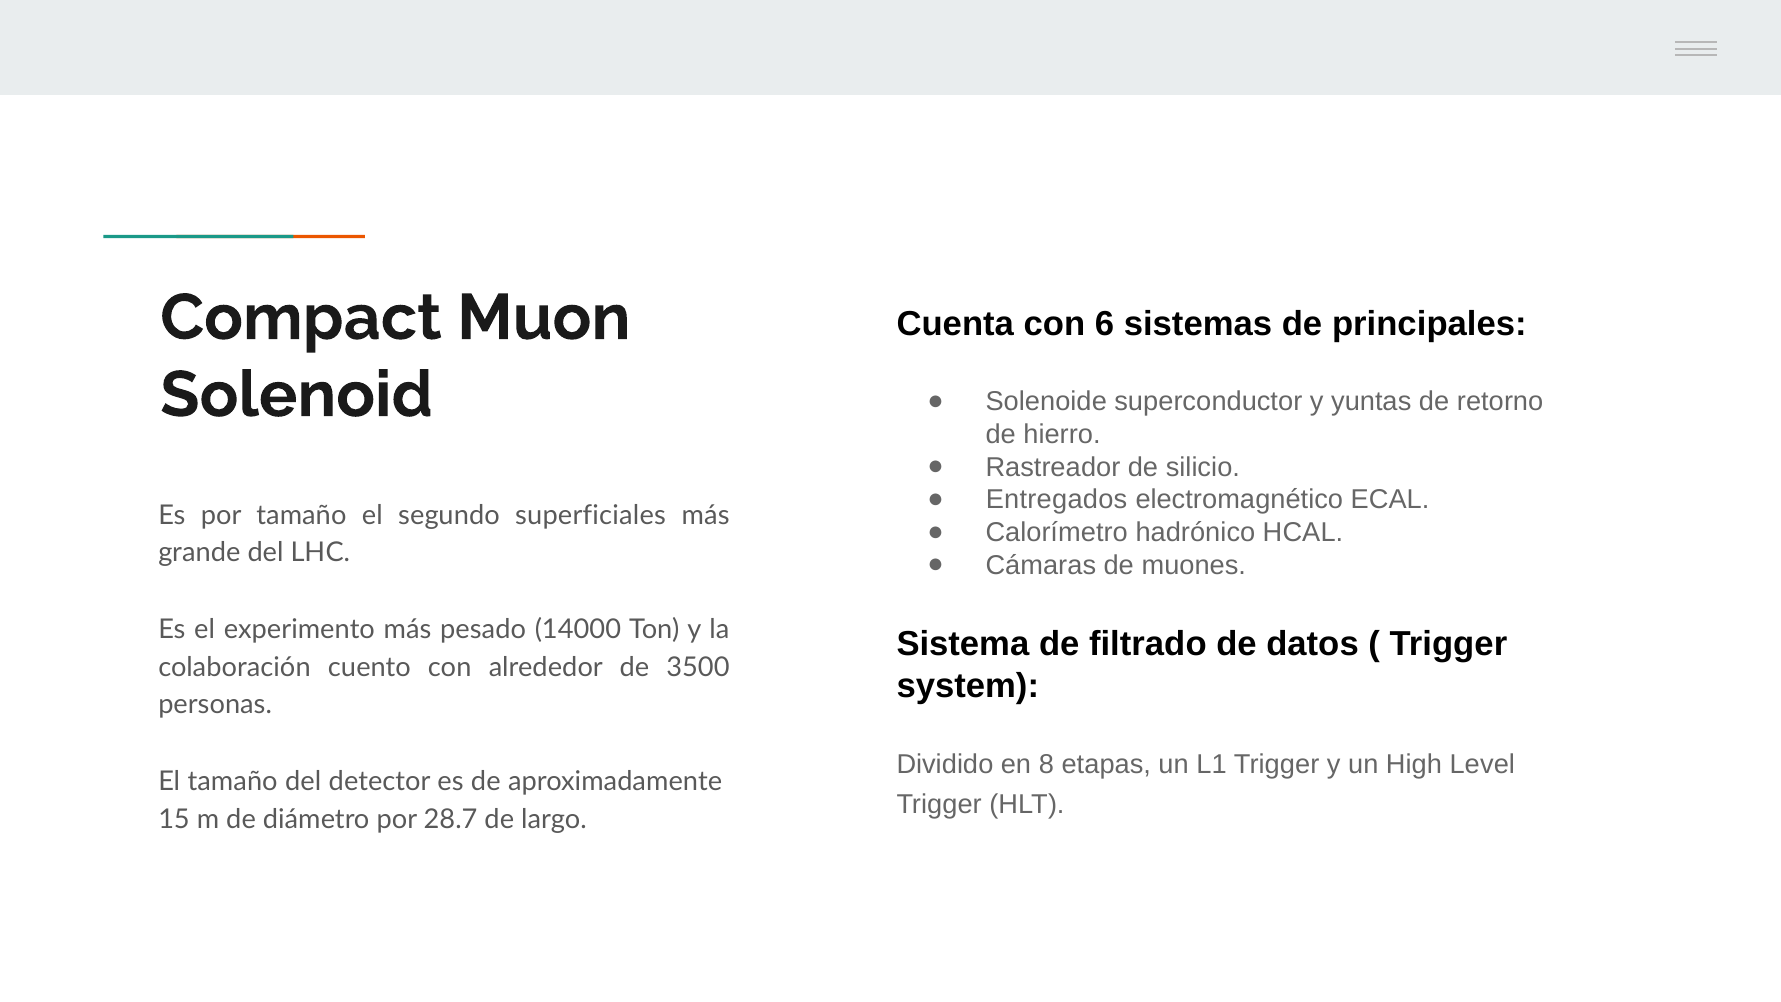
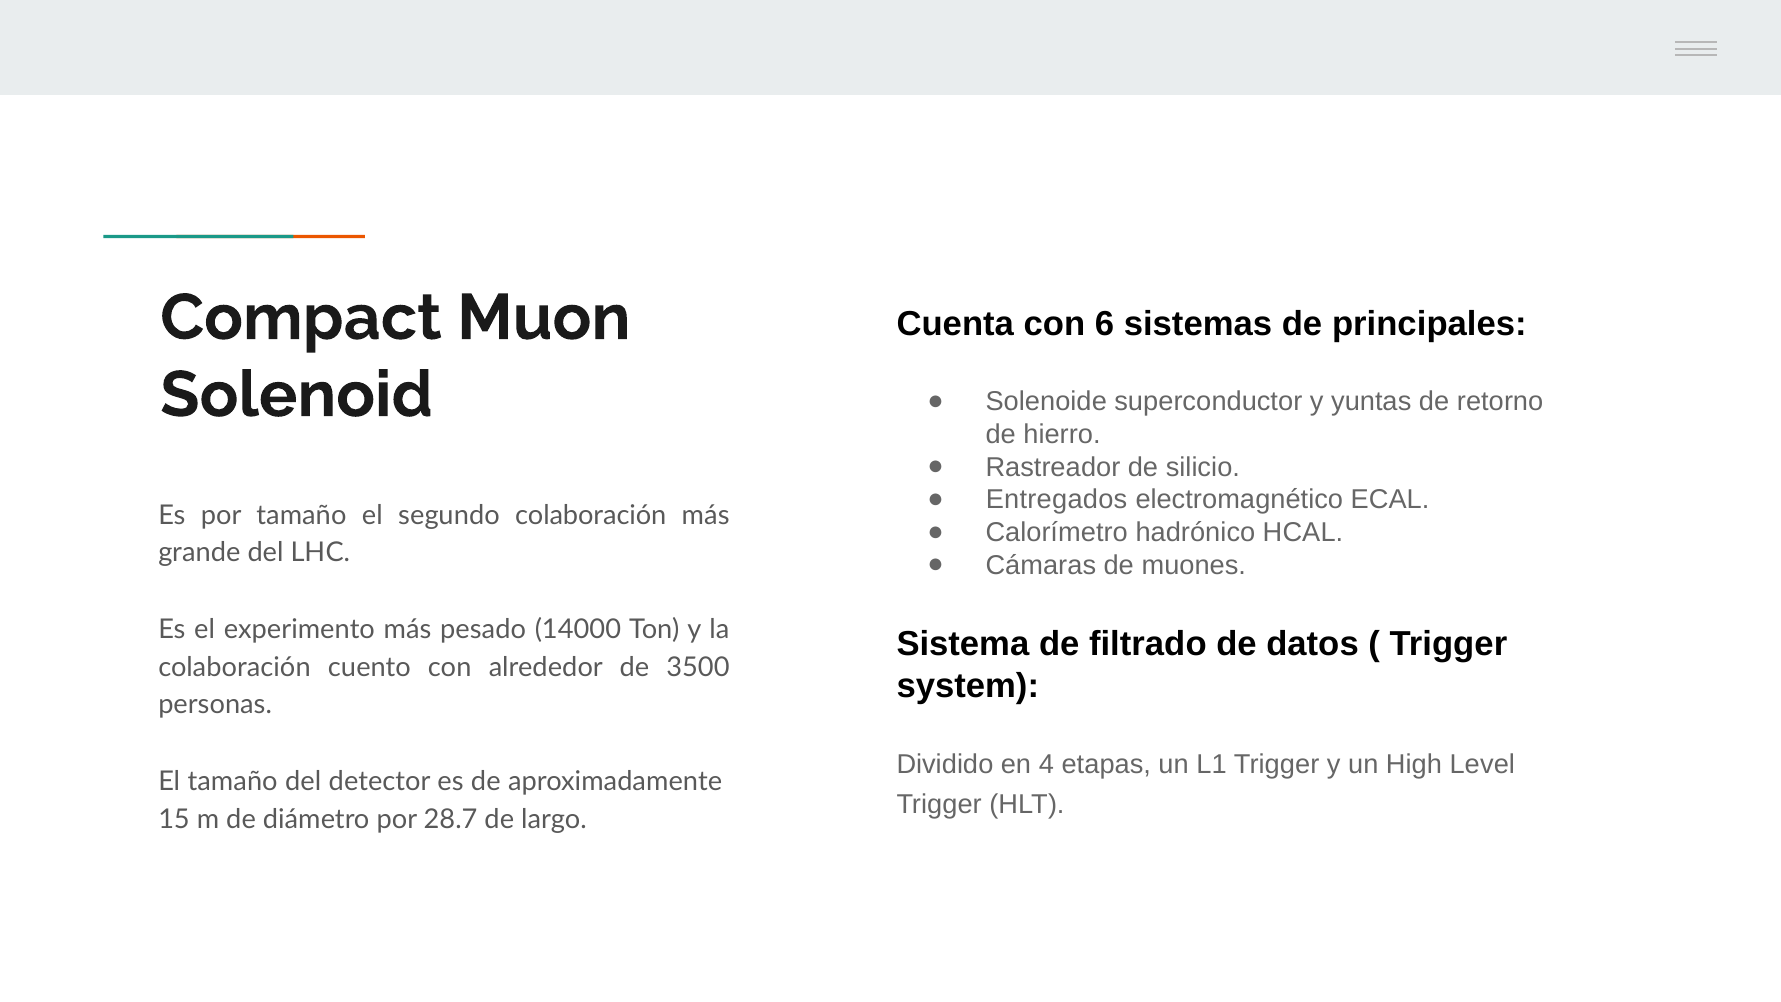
segundo superficiales: superficiales -> colaboración
8: 8 -> 4
